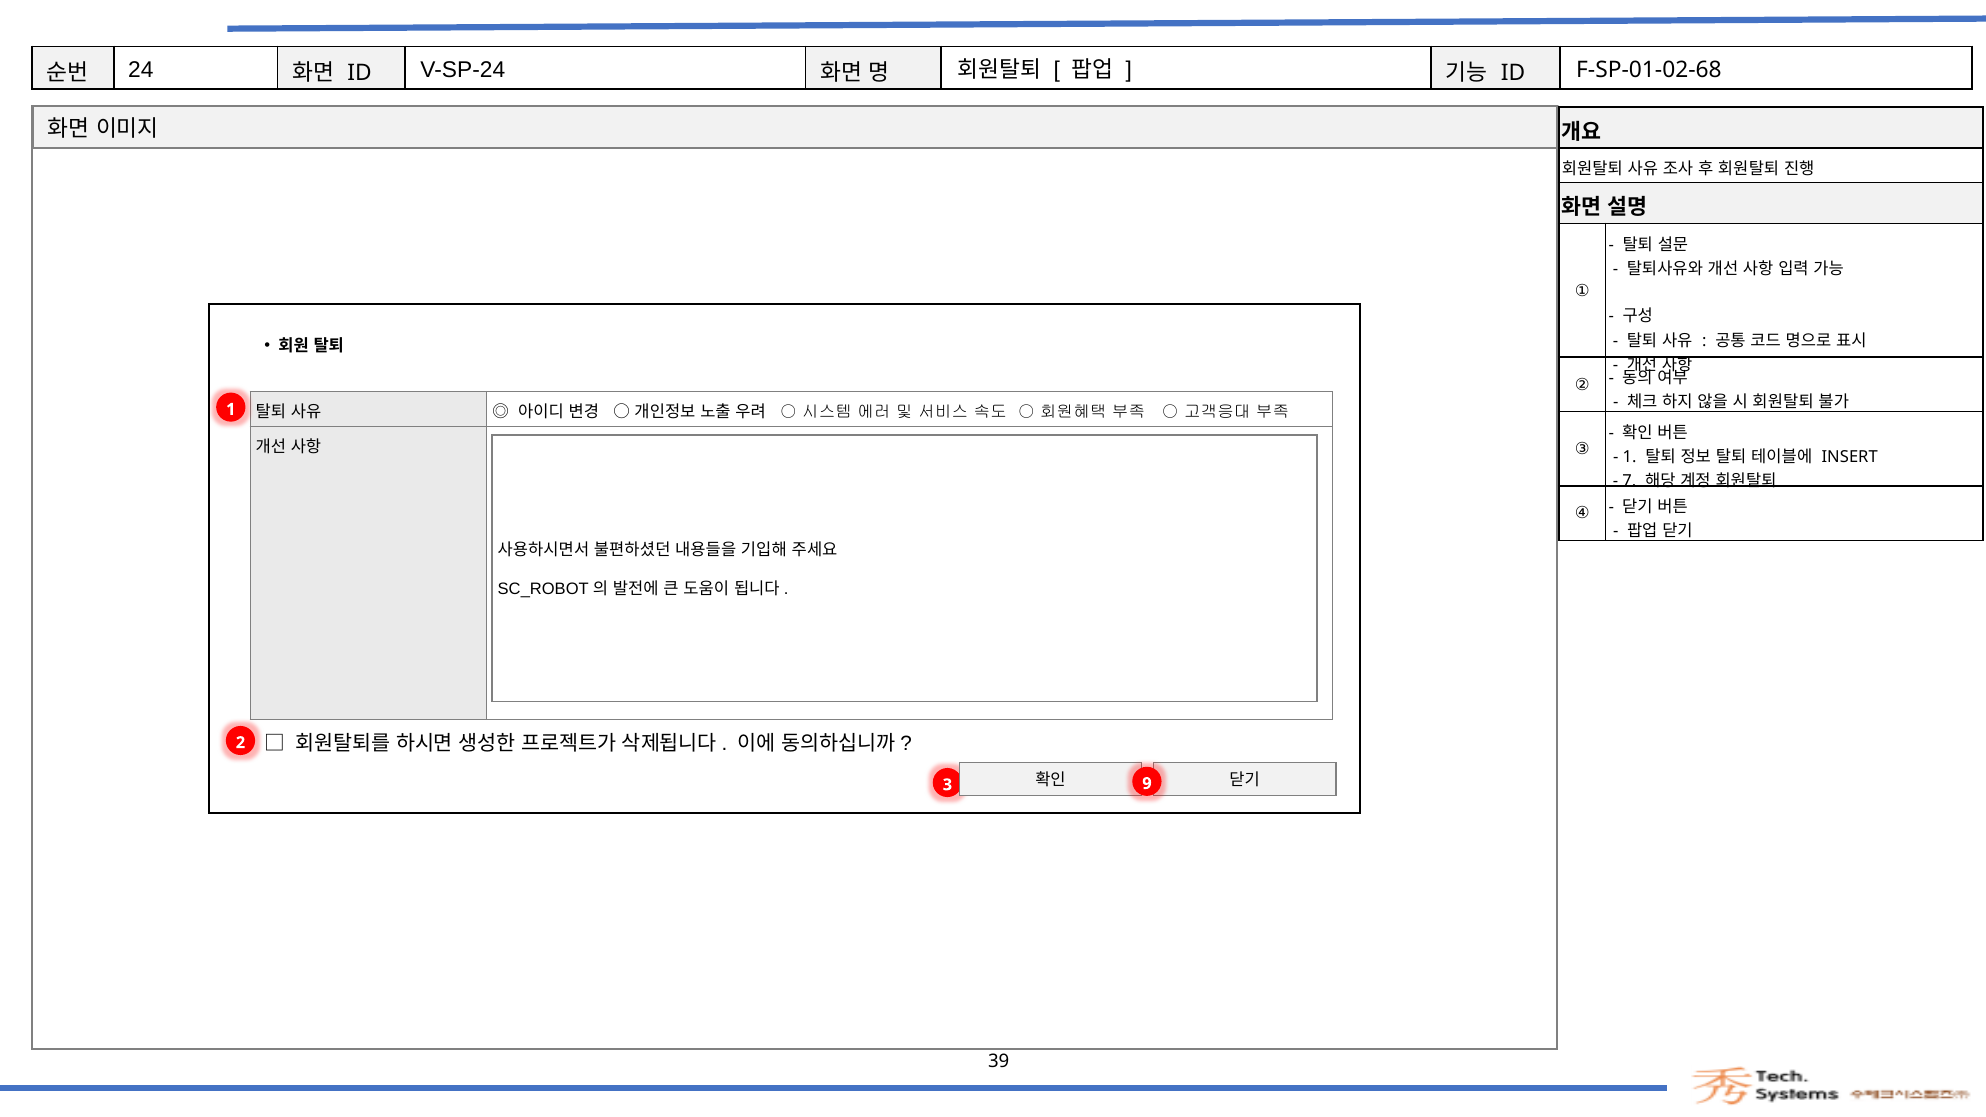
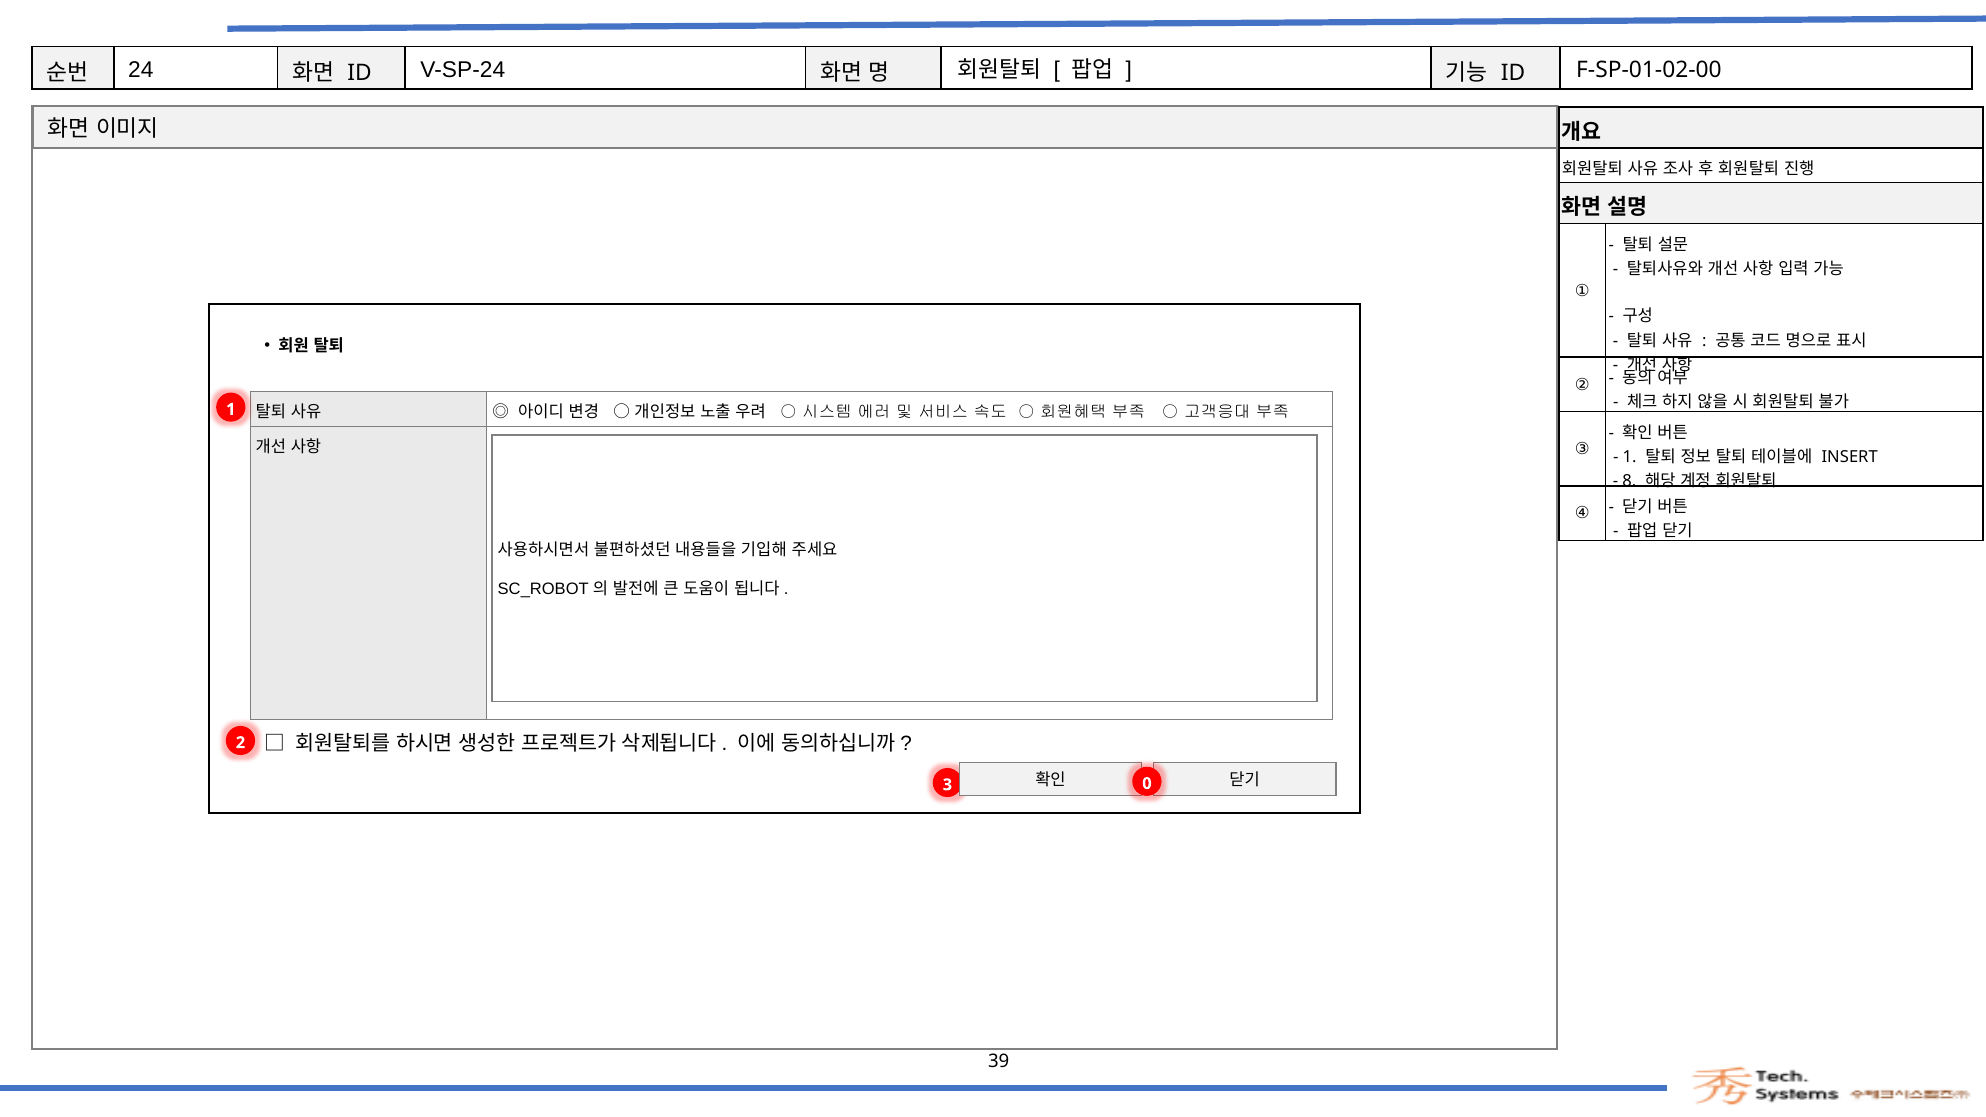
F-SP-01-02-68: F-SP-01-02-68 -> F-SP-01-02-00
7: 7 -> 8
9: 9 -> 0
